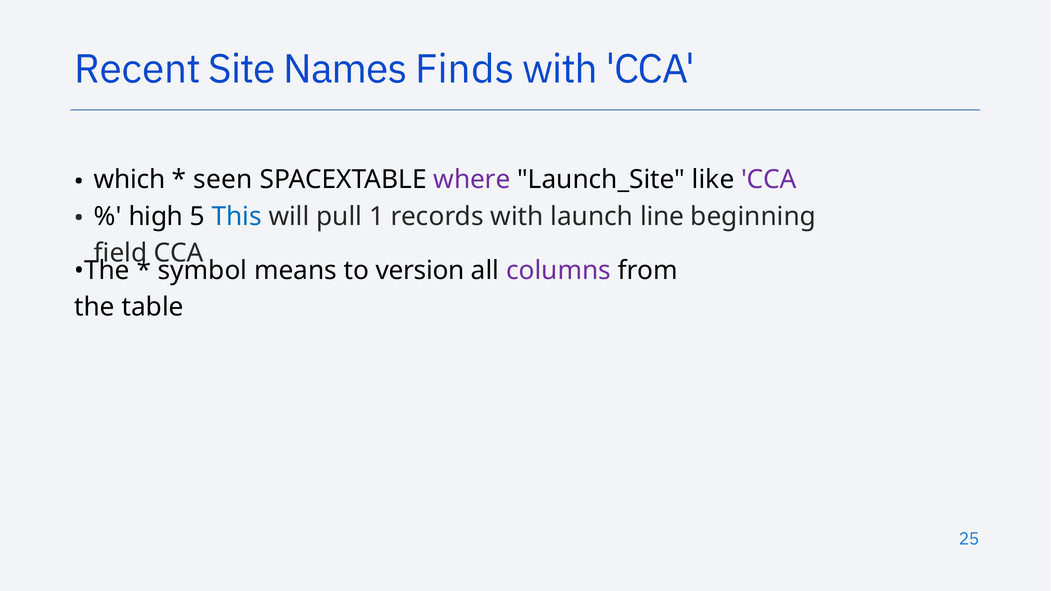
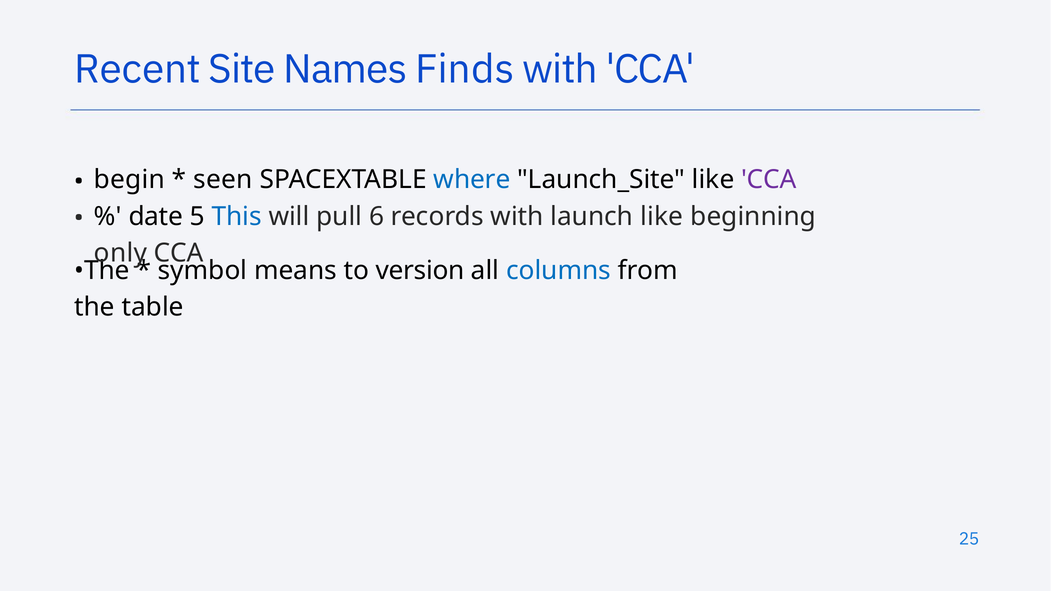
which: which -> begin
where colour: purple -> blue
high: high -> date
1: 1 -> 6
launch line: line -> like
field: field -> only
columns colour: purple -> blue
